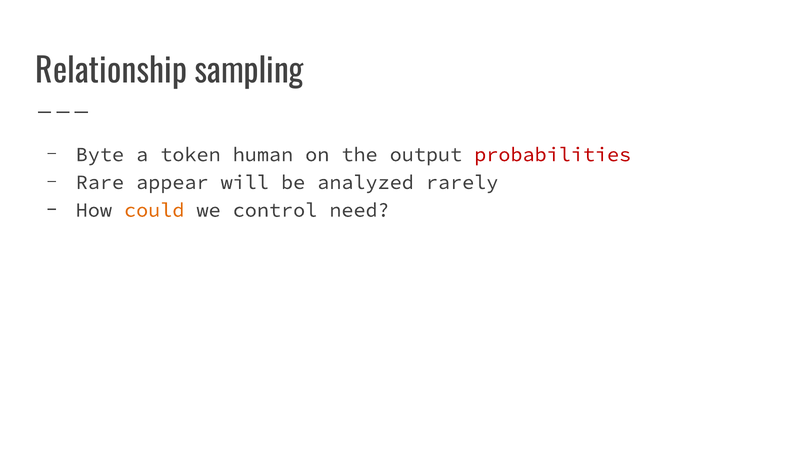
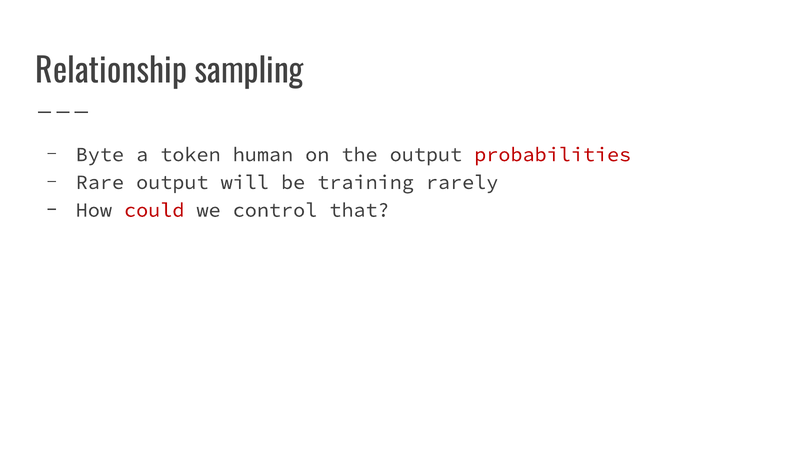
Rare appear: appear -> output
analyzed: analyzed -> training
could colour: orange -> red
need: need -> that
